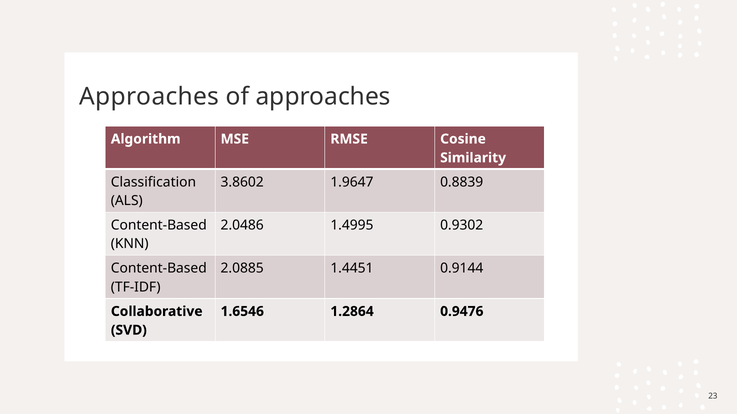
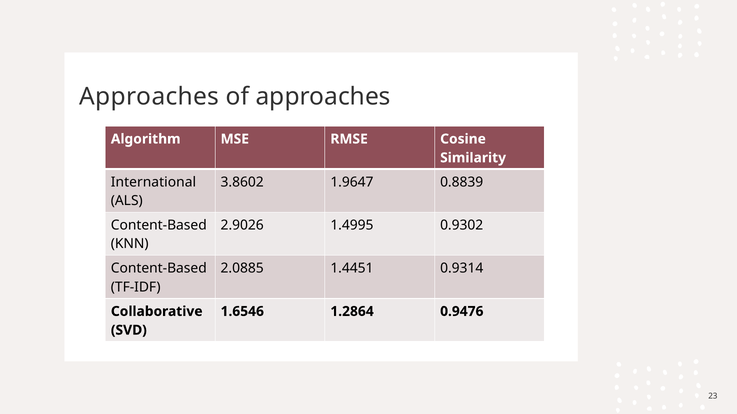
Classification: Classification -> International
2.0486: 2.0486 -> 2.9026
0.9144: 0.9144 -> 0.9314
